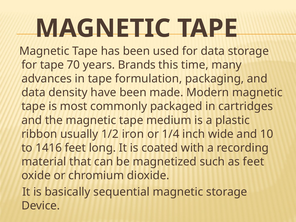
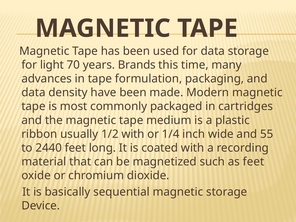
for tape: tape -> light
1/2 iron: iron -> with
10: 10 -> 55
1416: 1416 -> 2440
